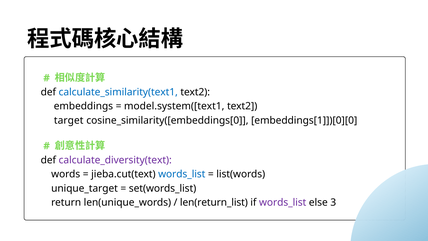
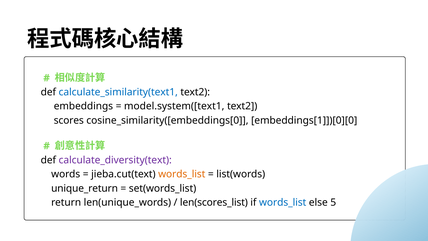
target: target -> scores
words_list at (182, 174) colour: blue -> orange
unique_target: unique_target -> unique_return
len(return_list: len(return_list -> len(scores_list
words_list at (283, 202) colour: purple -> blue
3: 3 -> 5
